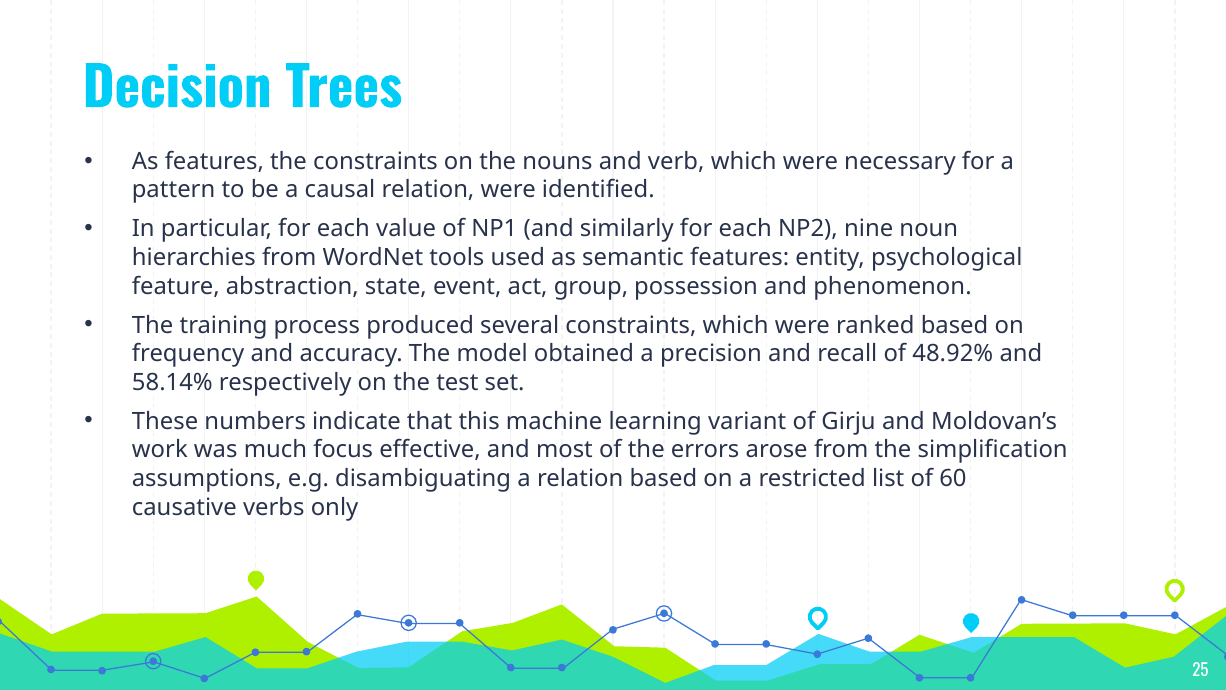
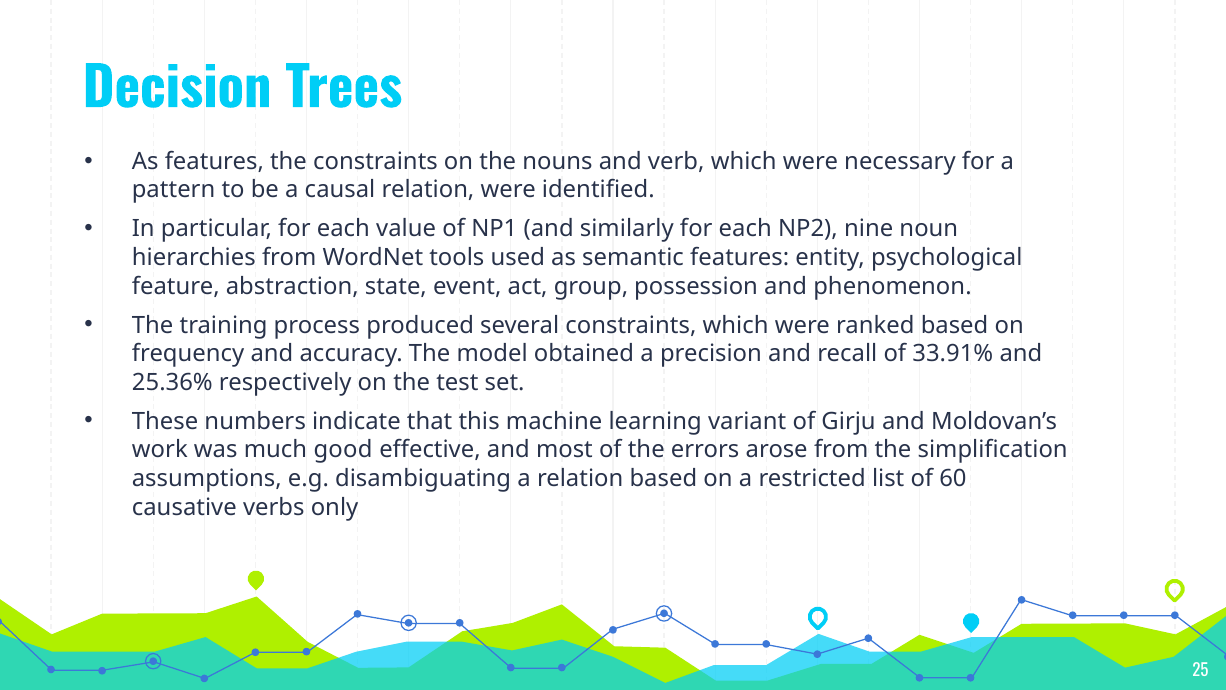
48.92%: 48.92% -> 33.91%
58.14%: 58.14% -> 25.36%
focus: focus -> good
